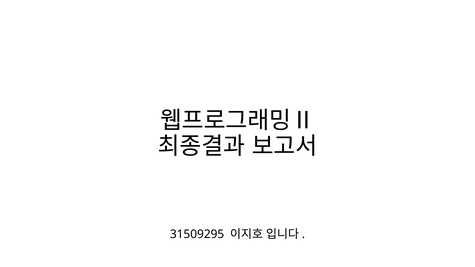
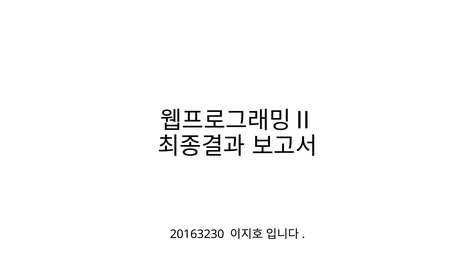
31509295: 31509295 -> 20163230
